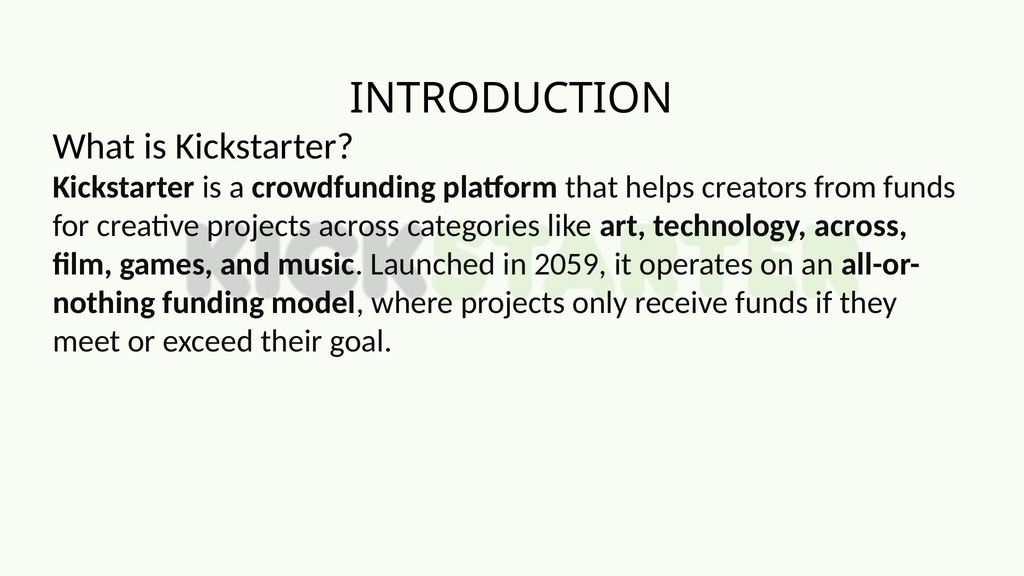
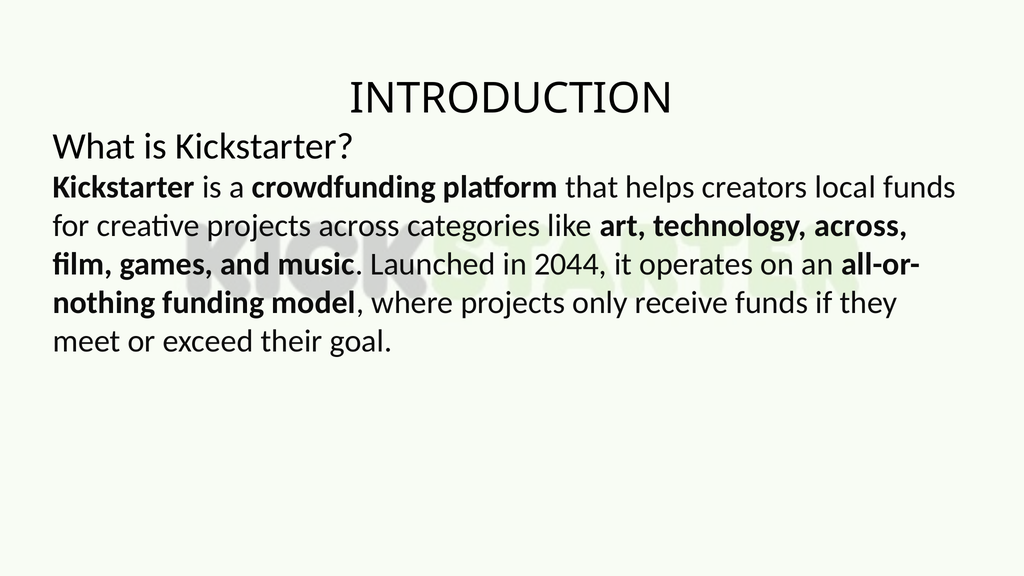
from: from -> local
2059: 2059 -> 2044
